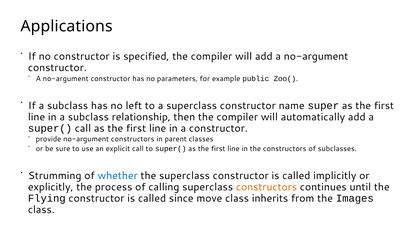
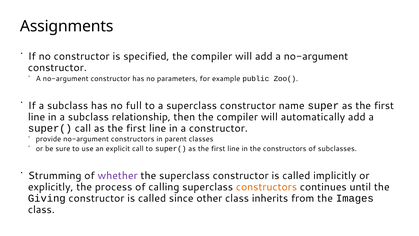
Applications: Applications -> Assignments
left: left -> full
whether colour: blue -> purple
Flying: Flying -> Giving
move: move -> other
